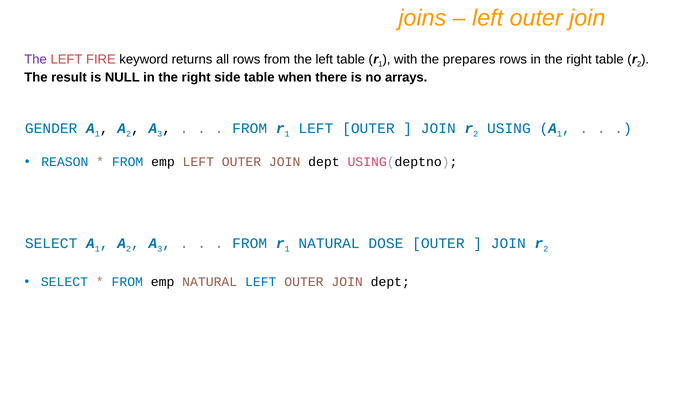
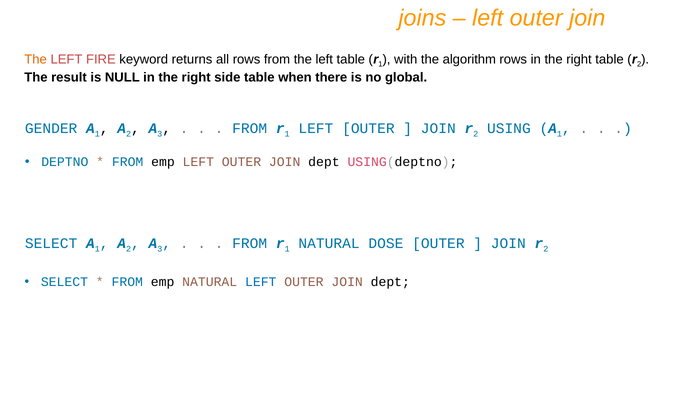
The at (36, 59) colour: purple -> orange
prepares: prepares -> algorithm
arrays: arrays -> global
REASON: REASON -> DEPTNO
